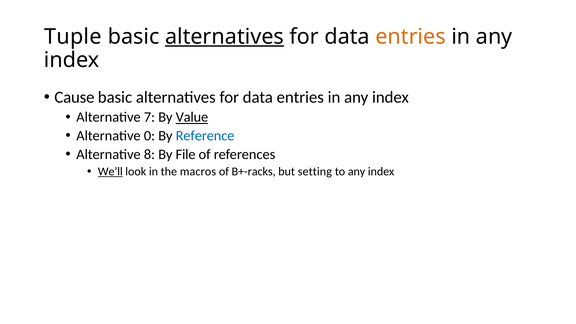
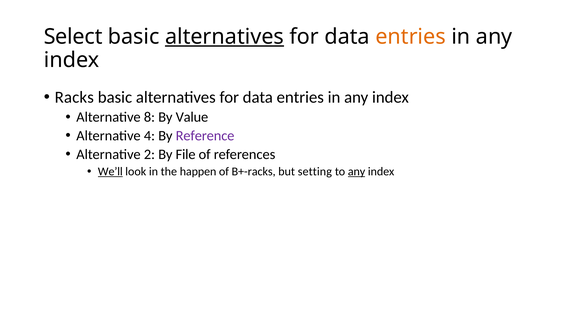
Tuple: Tuple -> Select
Cause: Cause -> Racks
7: 7 -> 8
Value underline: present -> none
0: 0 -> 4
Reference colour: blue -> purple
8: 8 -> 2
macros: macros -> happen
any at (357, 172) underline: none -> present
